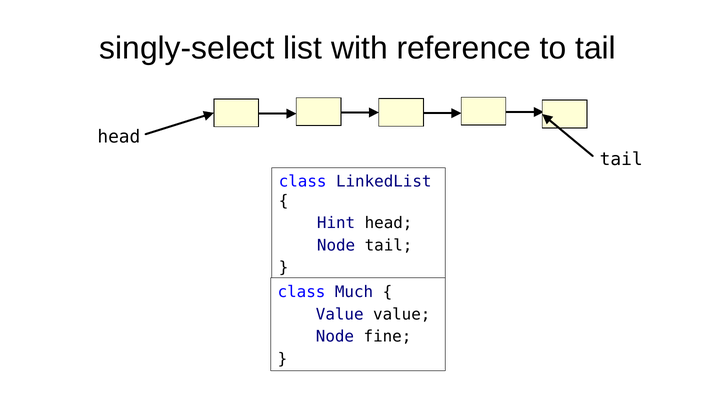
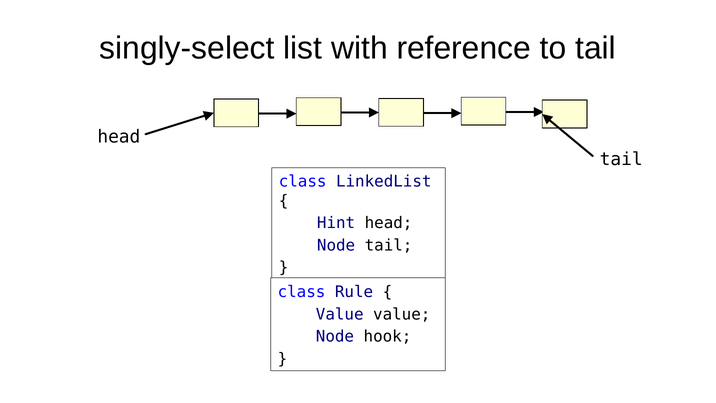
Much: Much -> Rule
fine: fine -> hook
